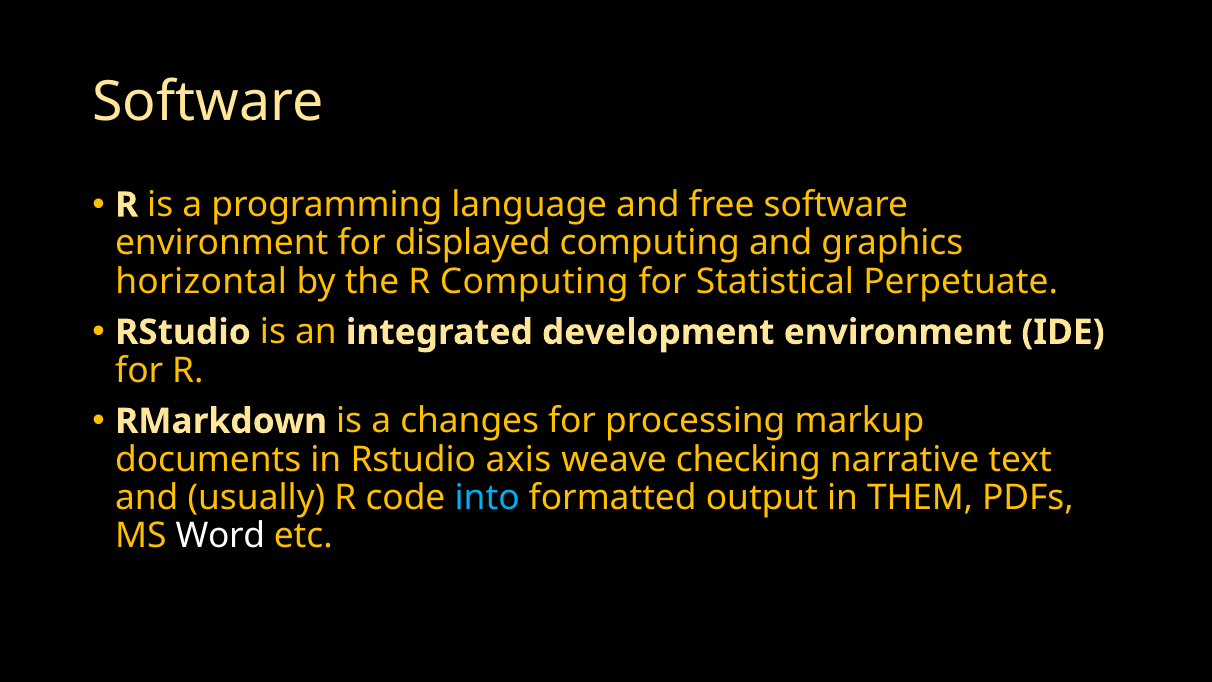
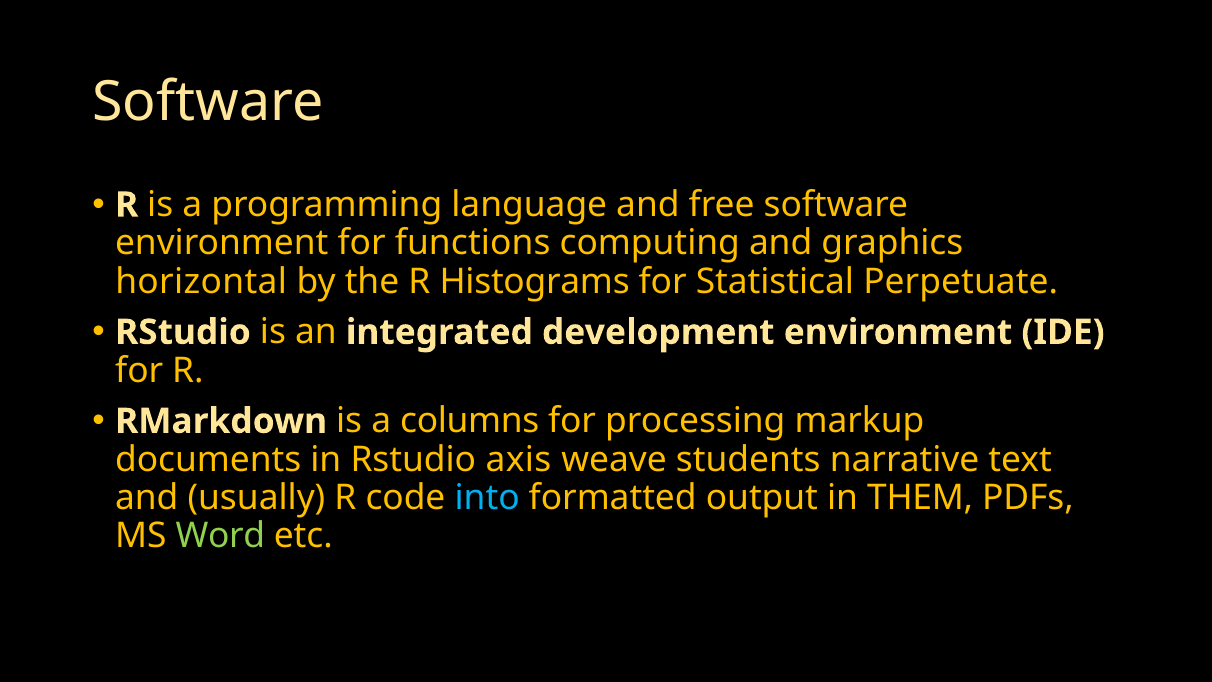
displayed: displayed -> functions
R Computing: Computing -> Histograms
changes: changes -> columns
checking: checking -> students
Word colour: white -> light green
